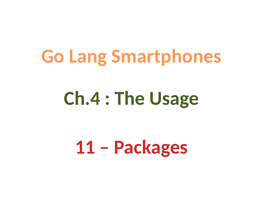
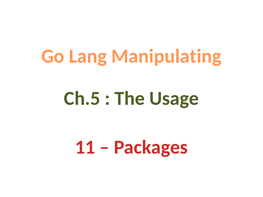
Smartphones: Smartphones -> Manipulating
Ch.4: Ch.4 -> Ch.5
